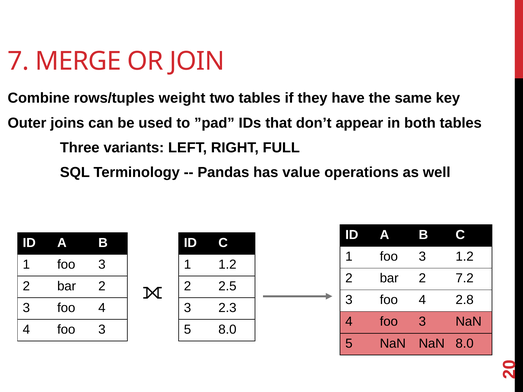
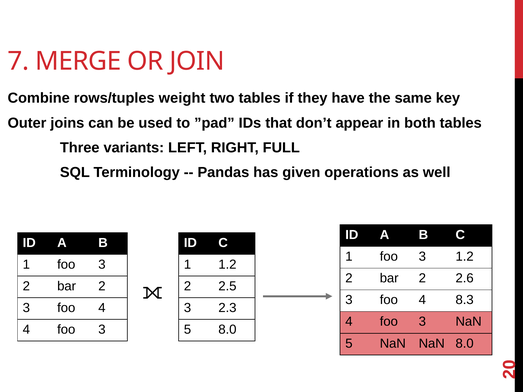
value: value -> given
7.2: 7.2 -> 2.6
2.8: 2.8 -> 8.3
